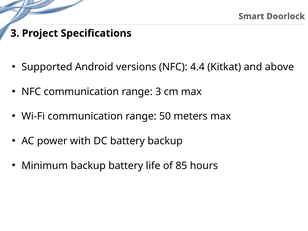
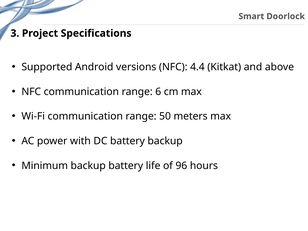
range 3: 3 -> 6
85: 85 -> 96
